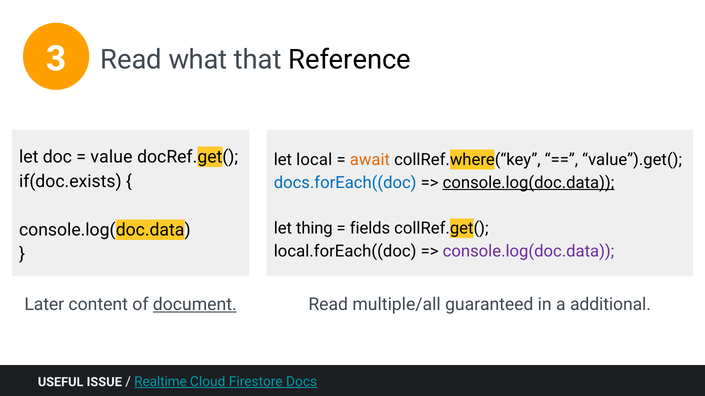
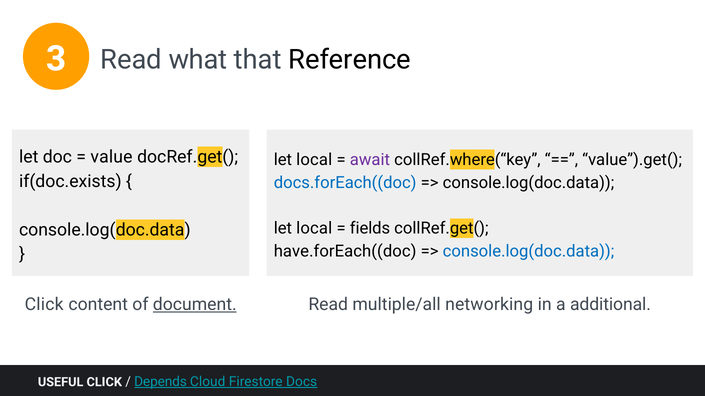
await colour: orange -> purple
console.log(doc.data at (528, 183) underline: present -> none
thing at (314, 229): thing -> local
local.forEach((doc: local.forEach((doc -> have.forEach((doc
console.log(doc.data at (528, 252) colour: purple -> blue
Later at (44, 305): Later -> Click
guaranteed: guaranteed -> networking
USEFUL ISSUE: ISSUE -> CLICK
Realtime: Realtime -> Depends
